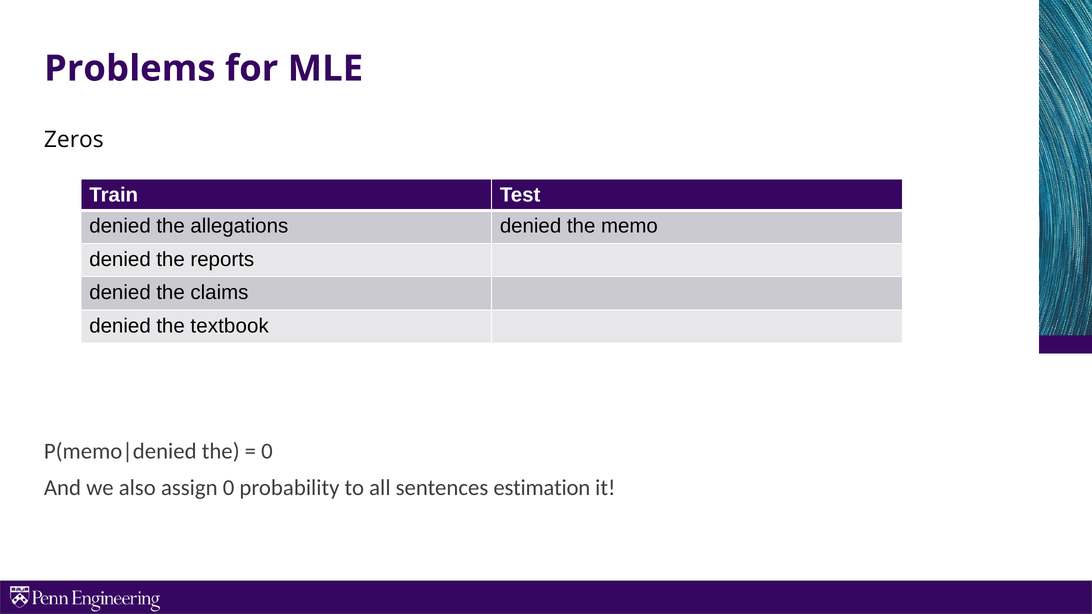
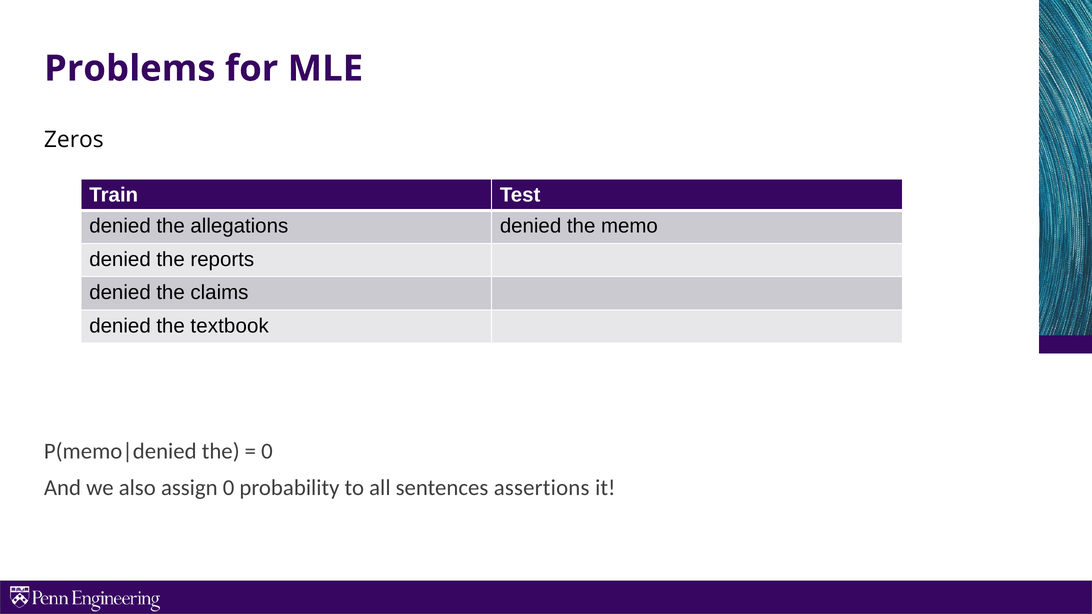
estimation: estimation -> assertions
